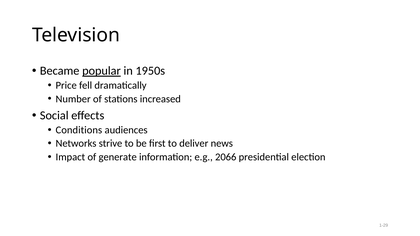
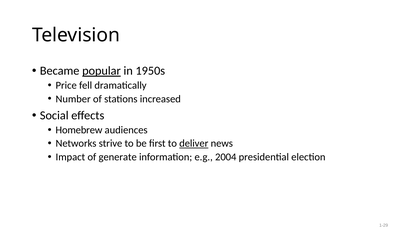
Conditions: Conditions -> Homebrew
deliver underline: none -> present
2066: 2066 -> 2004
